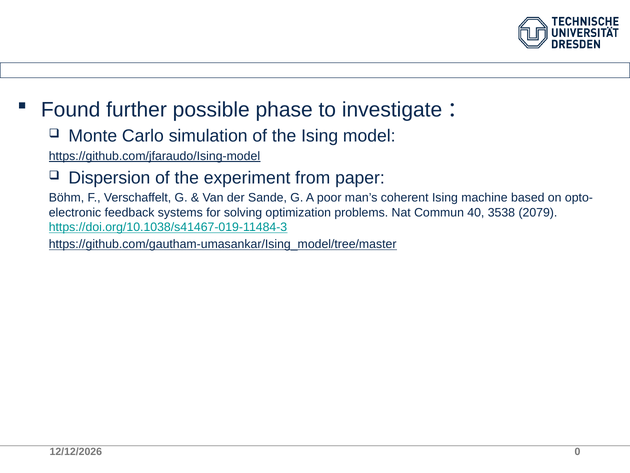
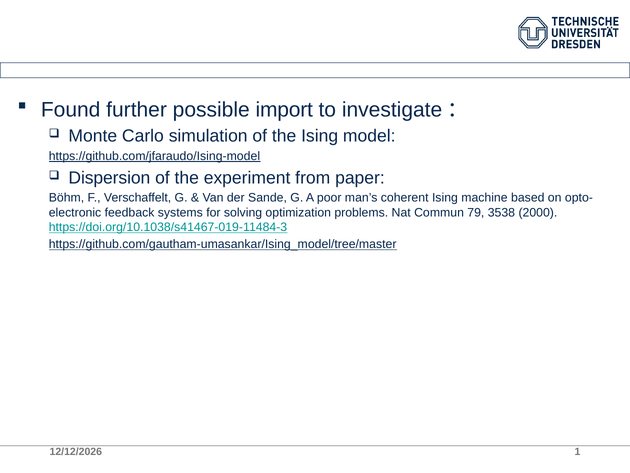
phase: phase -> import
40: 40 -> 79
2079: 2079 -> 2000
0: 0 -> 1
